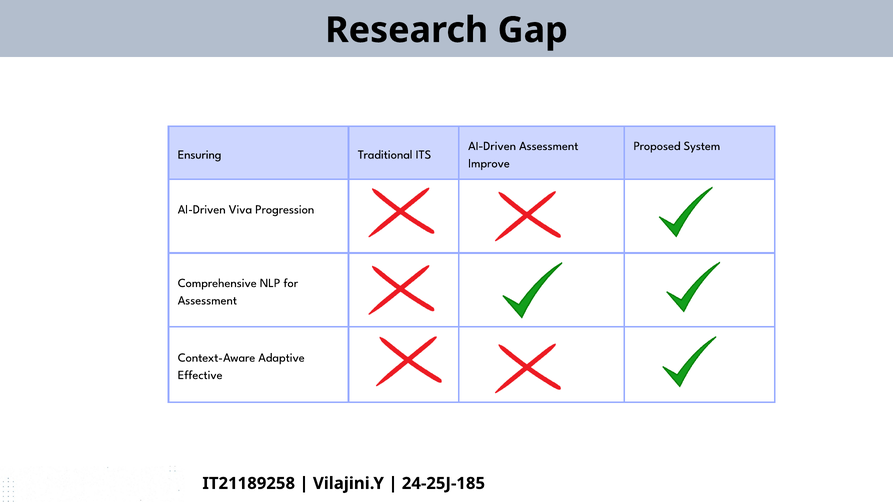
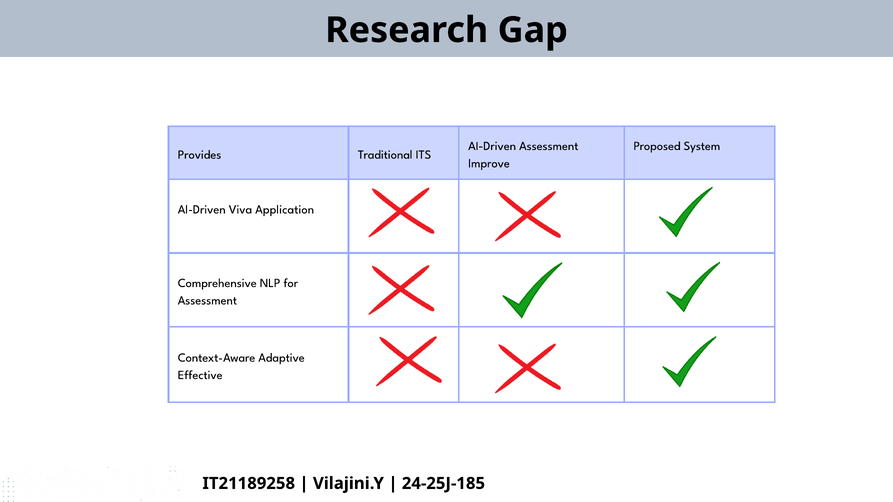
Ensuring: Ensuring -> Provides
Progression: Progression -> Application
